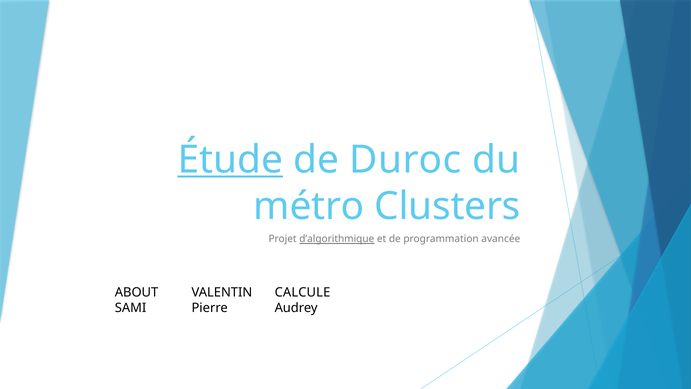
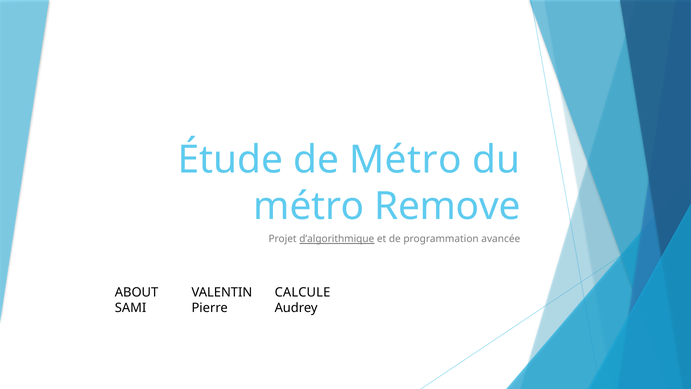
Étude underline: present -> none
de Duroc: Duroc -> Métro
Clusters: Clusters -> Remove
